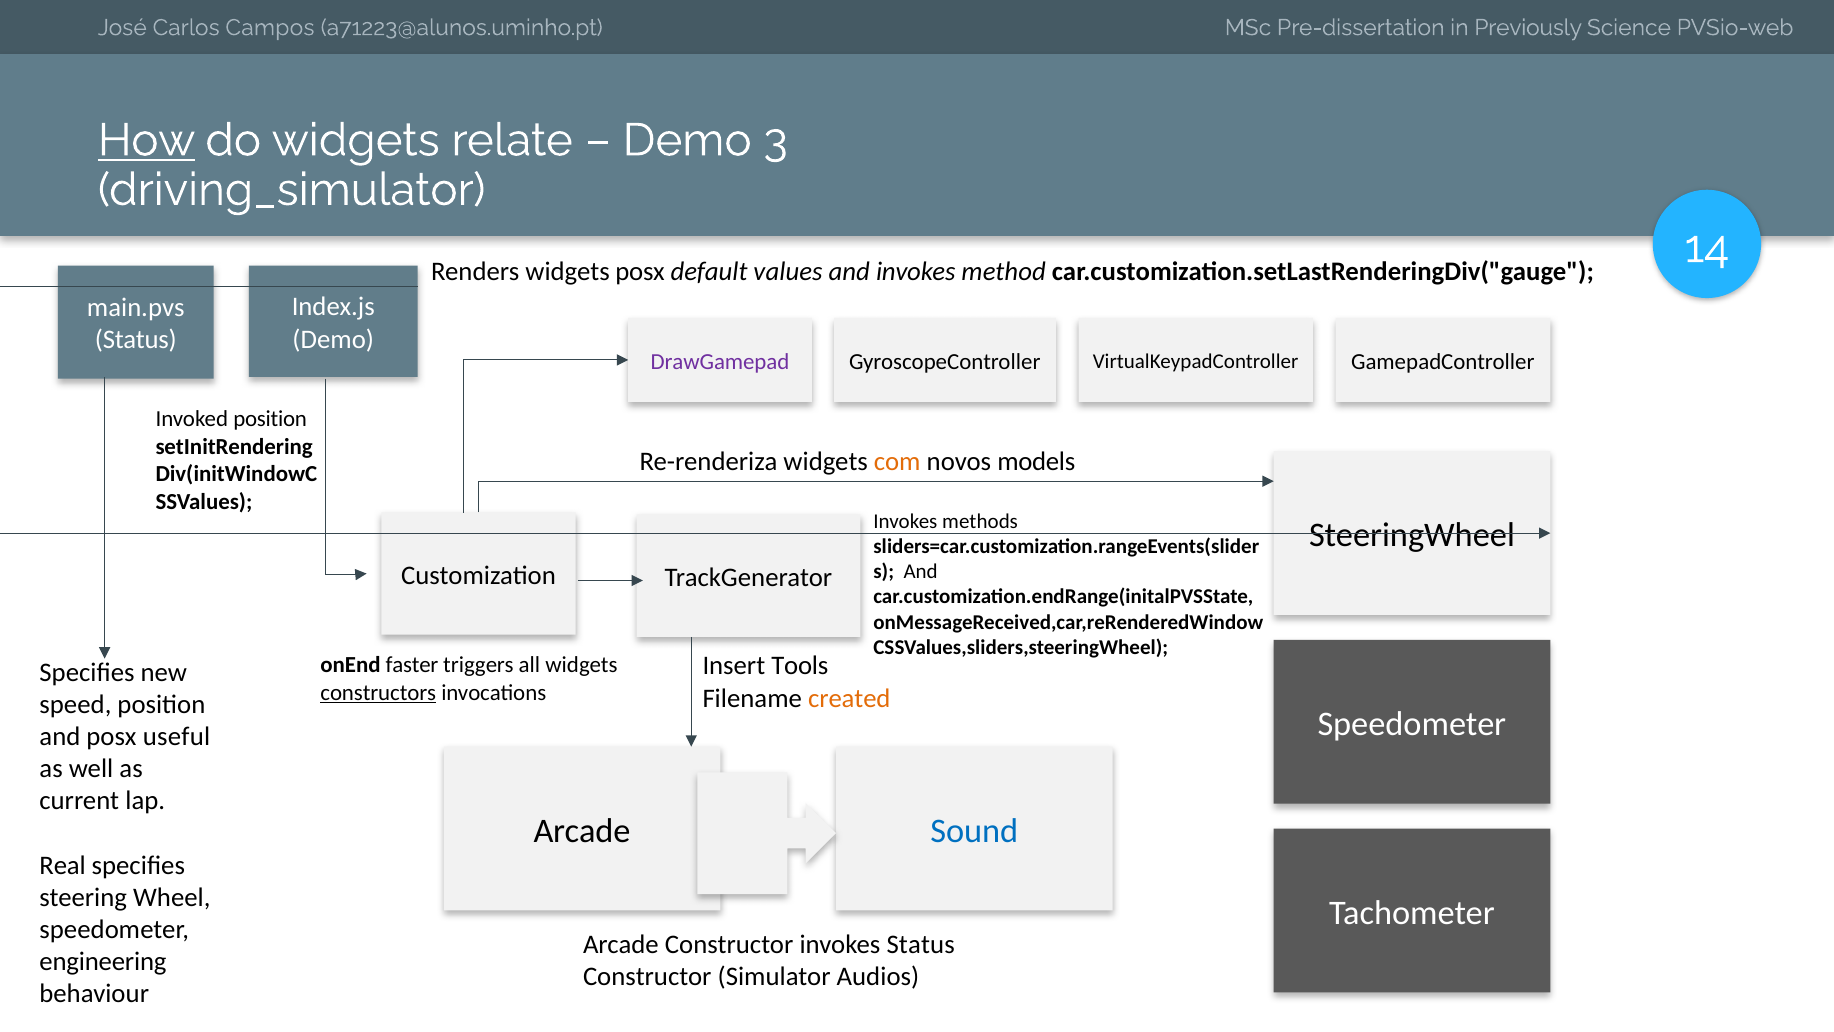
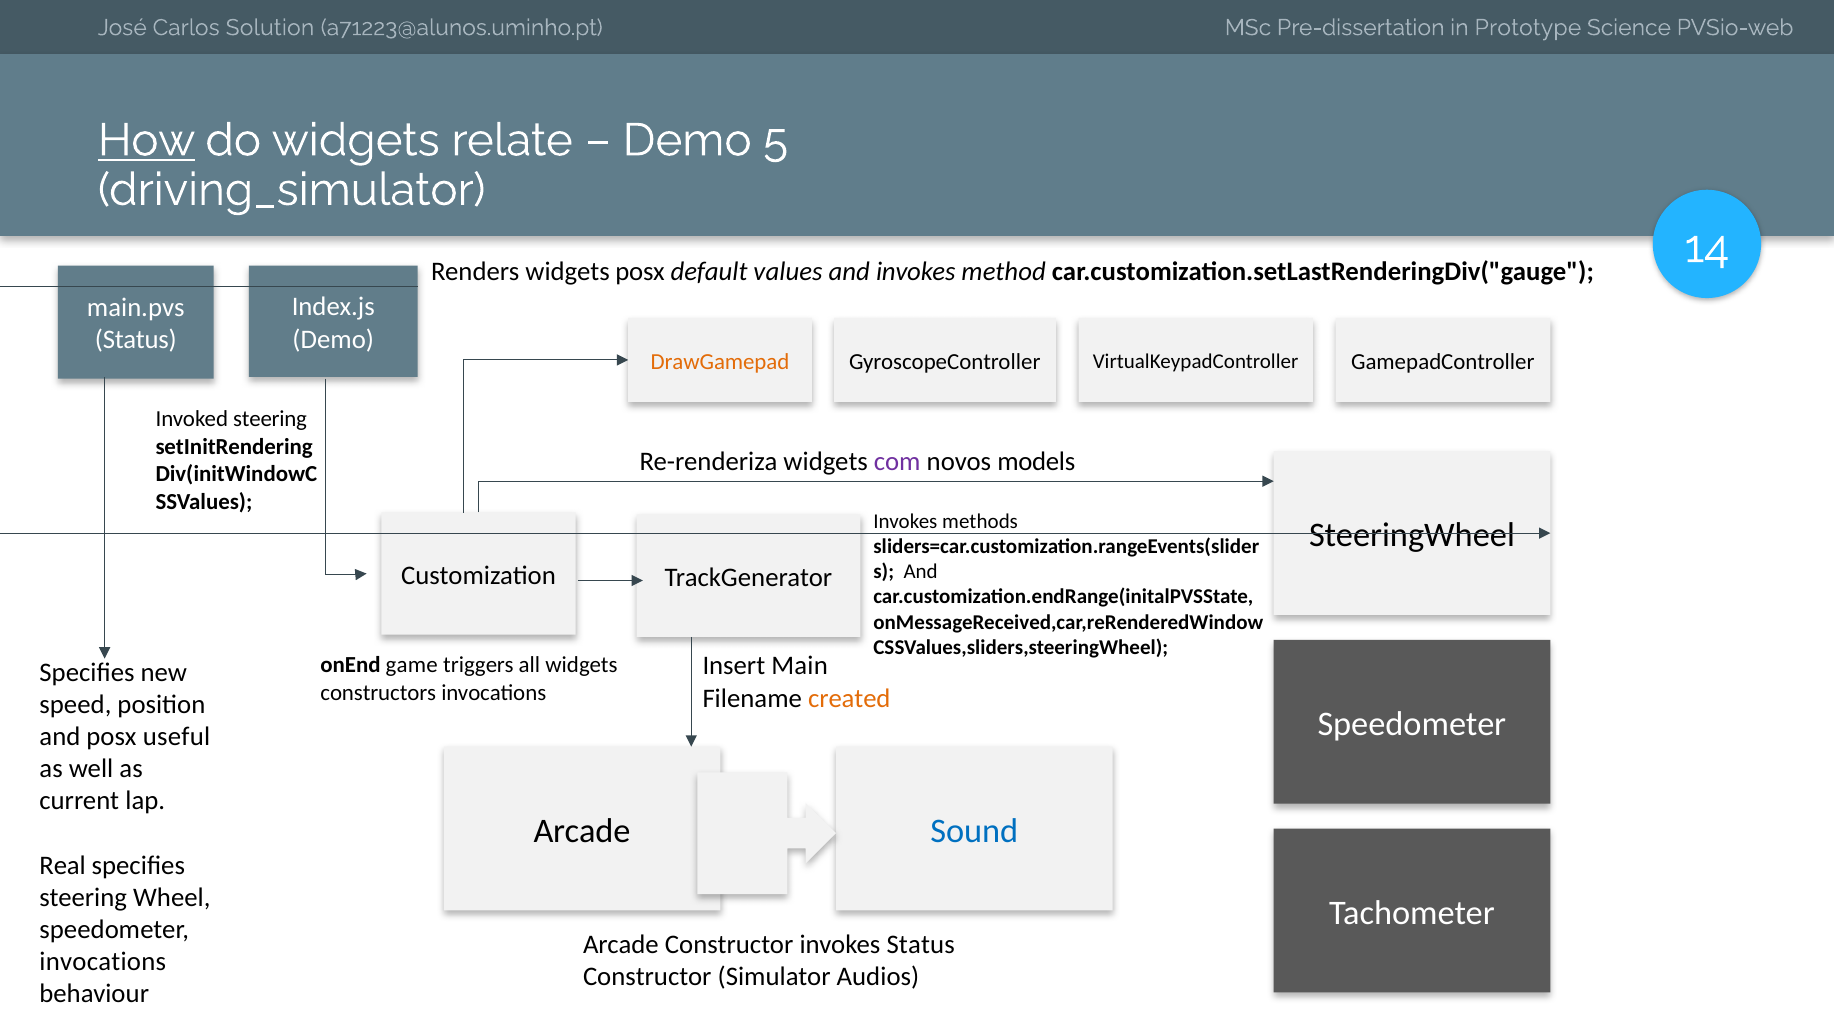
Campos: Campos -> Solution
Previously: Previously -> Prototype
3: 3 -> 5
DrawGamepad colour: purple -> orange
Invoked position: position -> steering
com colour: orange -> purple
Tools: Tools -> Main
faster: faster -> game
constructors underline: present -> none
engineering at (103, 961): engineering -> invocations
